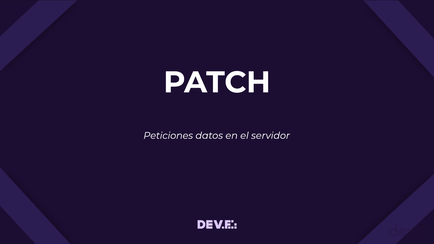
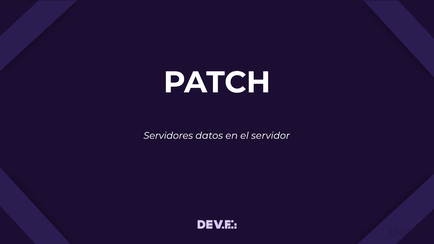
Peticiones: Peticiones -> Servidores
